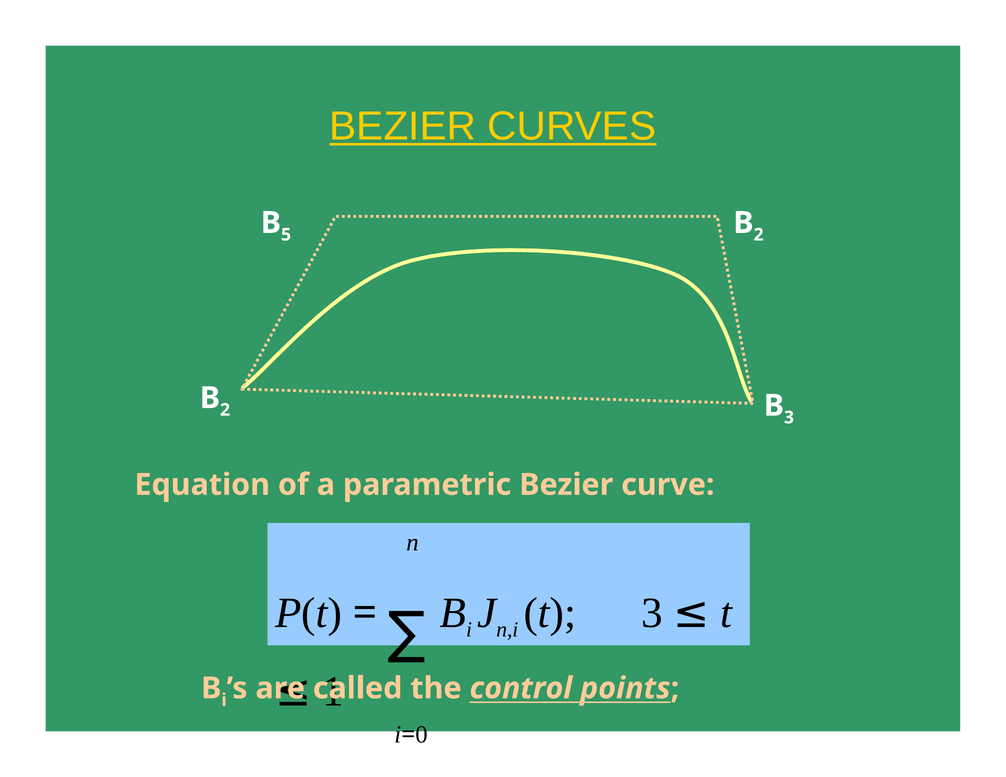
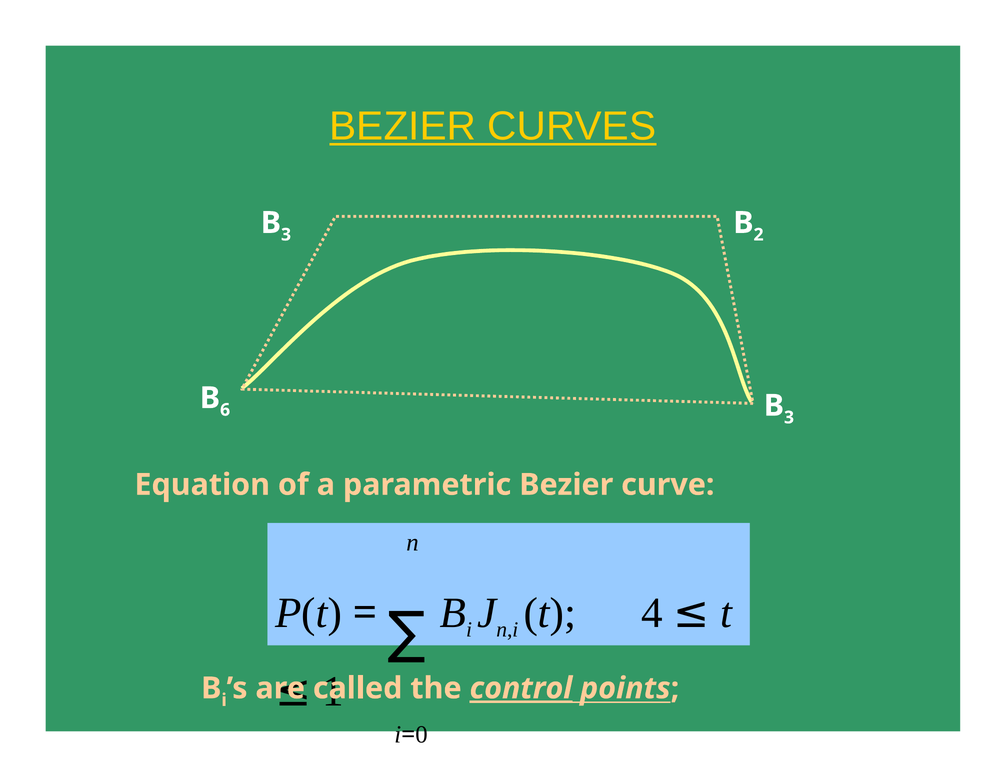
5 at (286, 235): 5 -> 3
2 at (225, 410): 2 -> 6
t 3: 3 -> 4
control underline: none -> present
